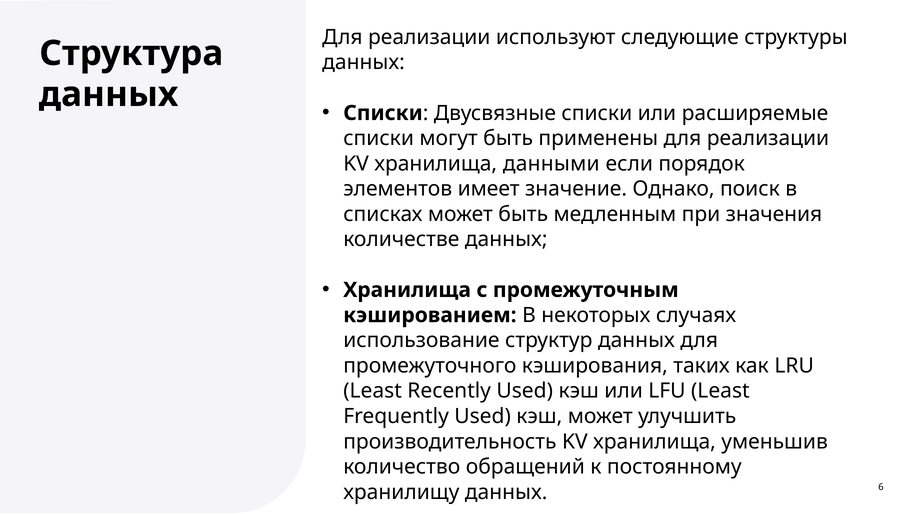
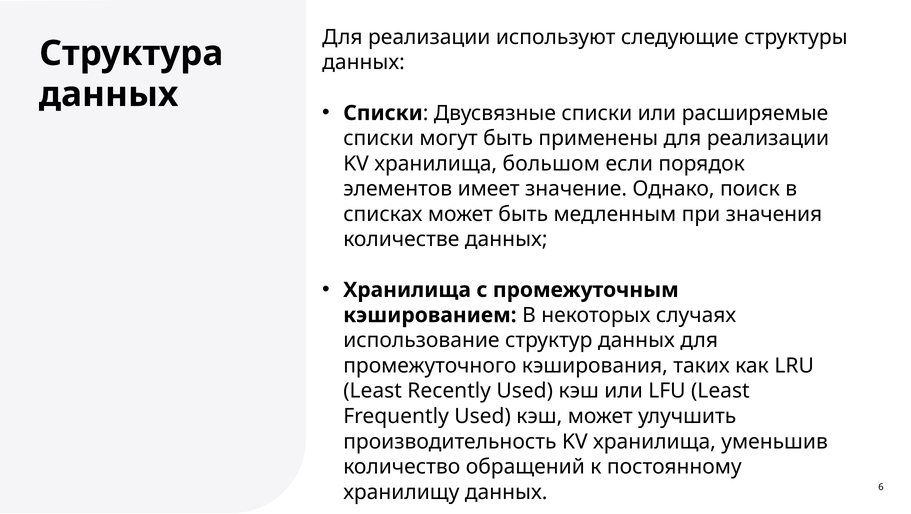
данными: данными -> большом
